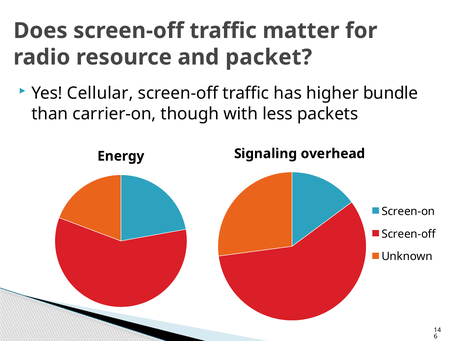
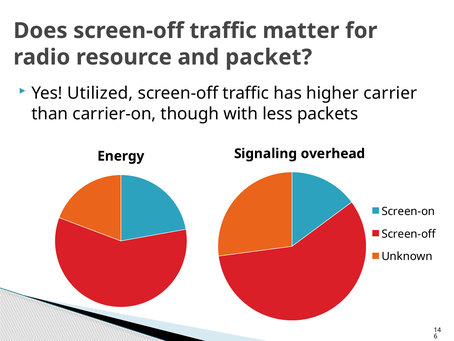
Cellular: Cellular -> Utilized
bundle: bundle -> carrier
